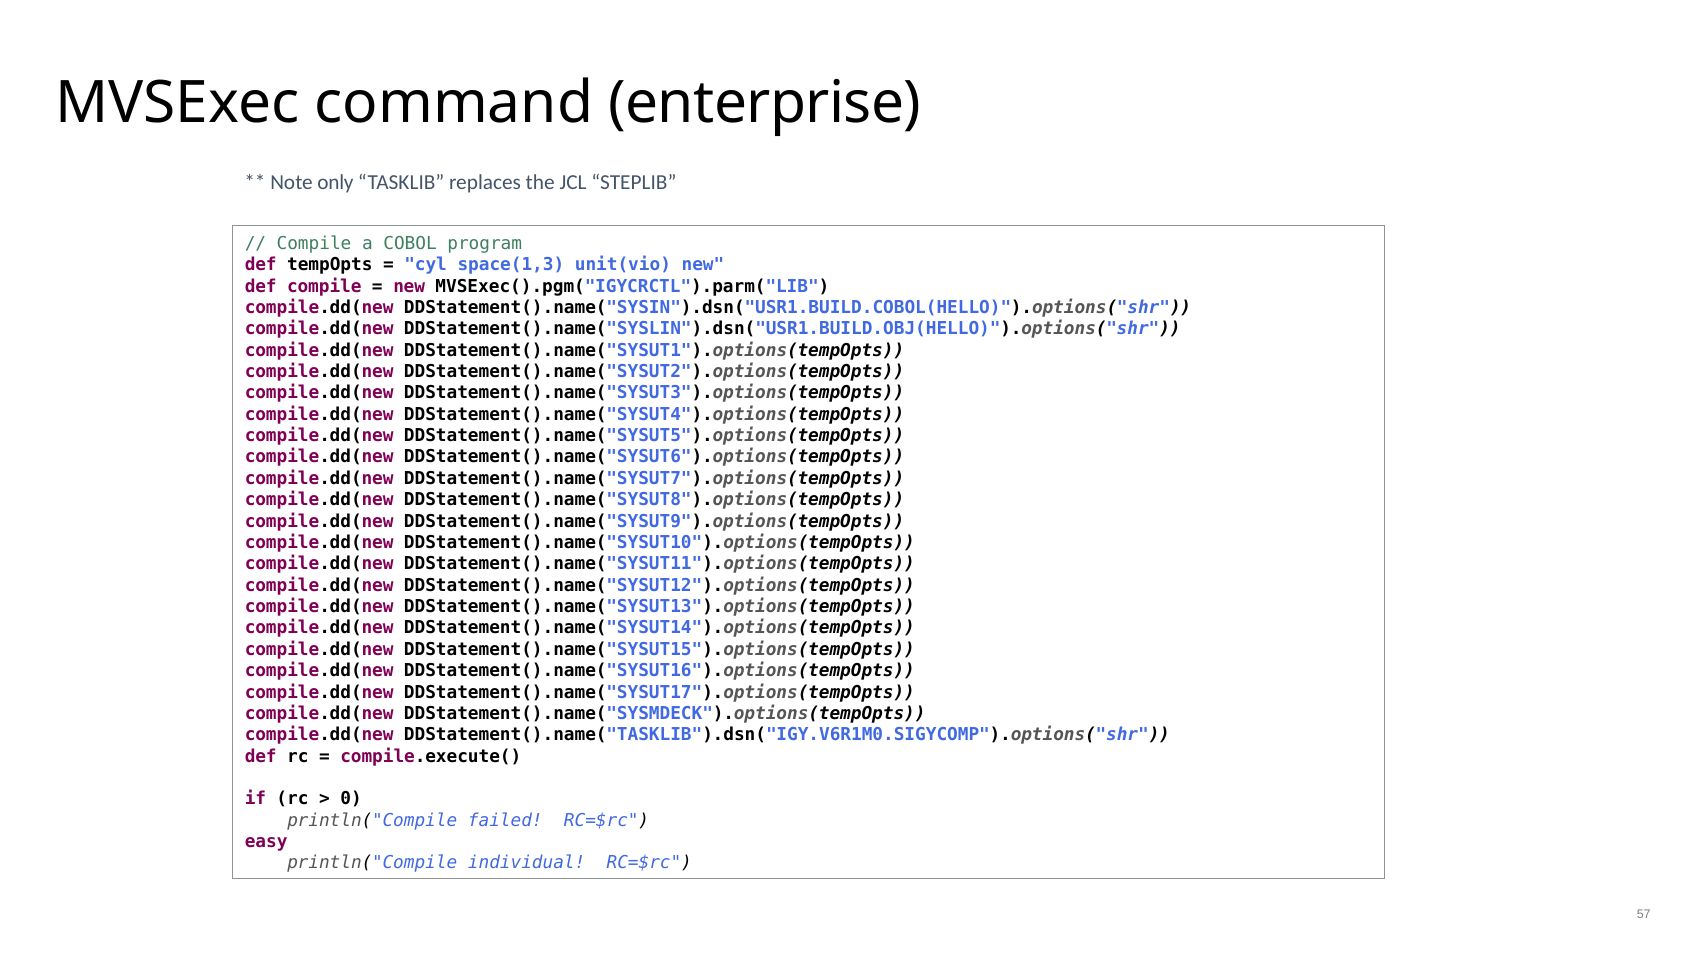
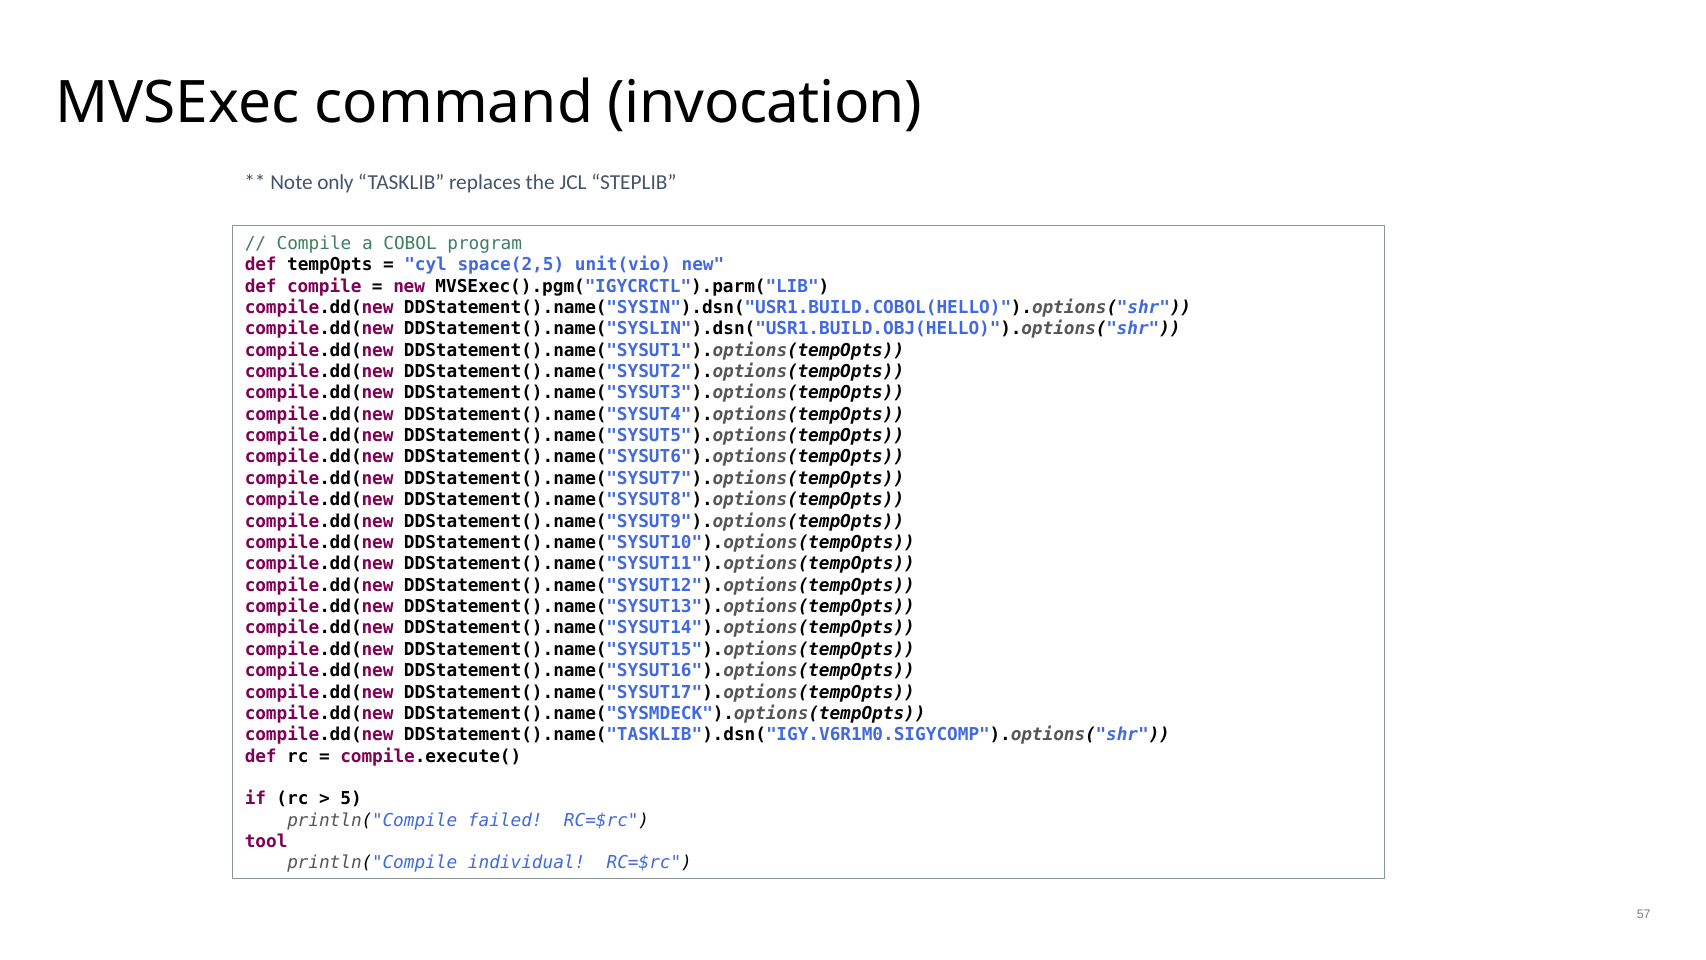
enterprise: enterprise -> invocation
space(1,3: space(1,3 -> space(2,5
0: 0 -> 5
easy: easy -> tool
